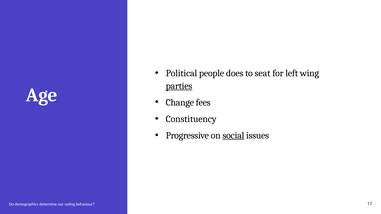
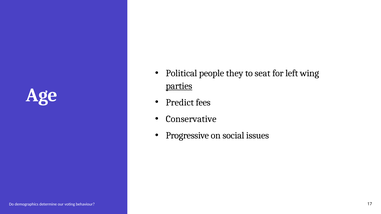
does: does -> they
Change: Change -> Predict
Constituency: Constituency -> Conservative
social underline: present -> none
